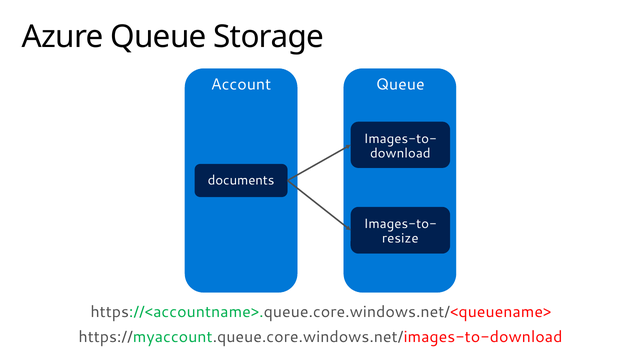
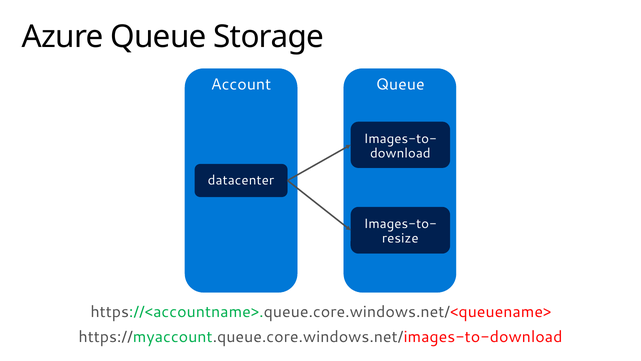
documents: documents -> datacenter
